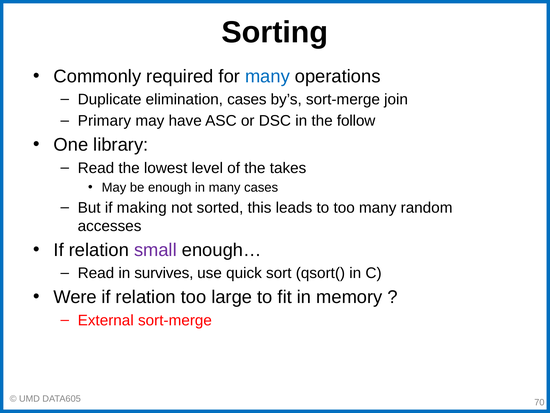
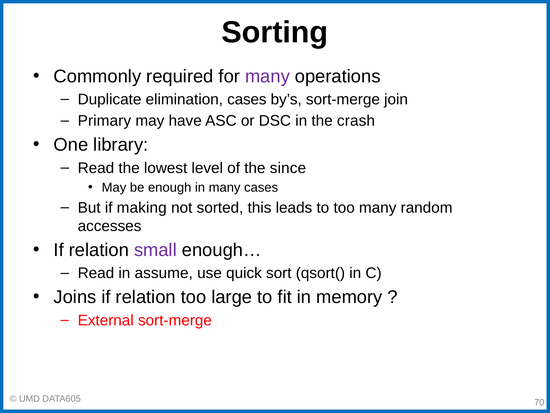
many at (267, 76) colour: blue -> purple
follow: follow -> crash
takes: takes -> since
survives: survives -> assume
Were: Were -> Joins
